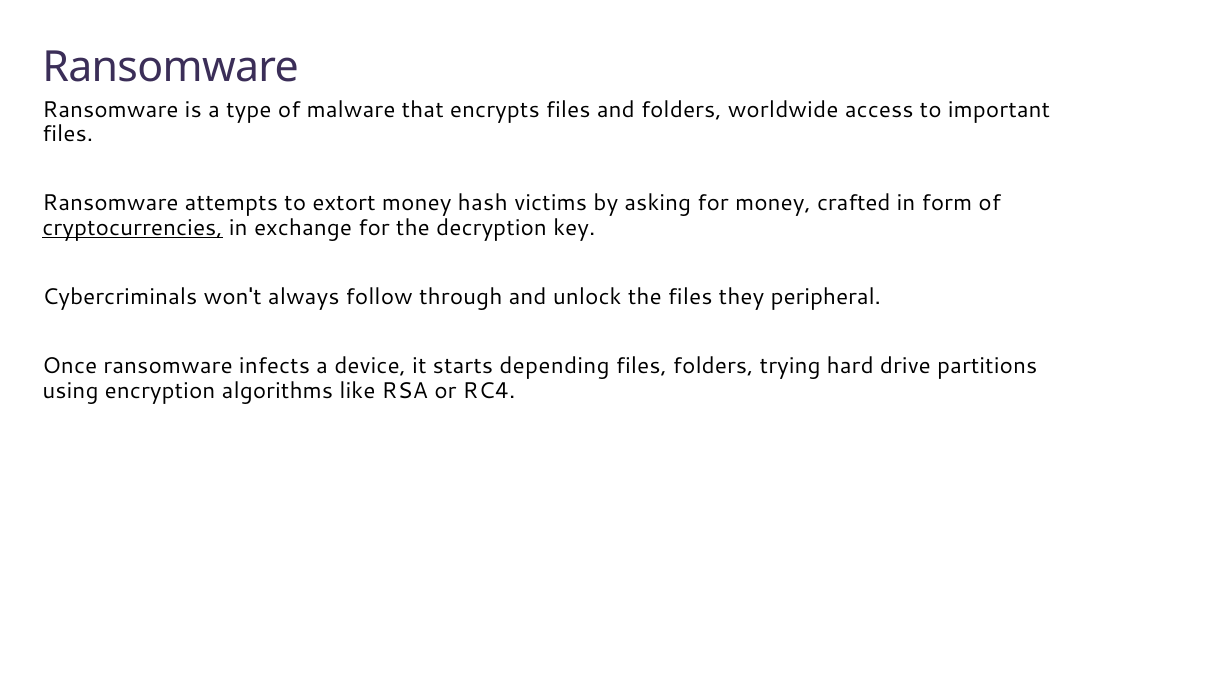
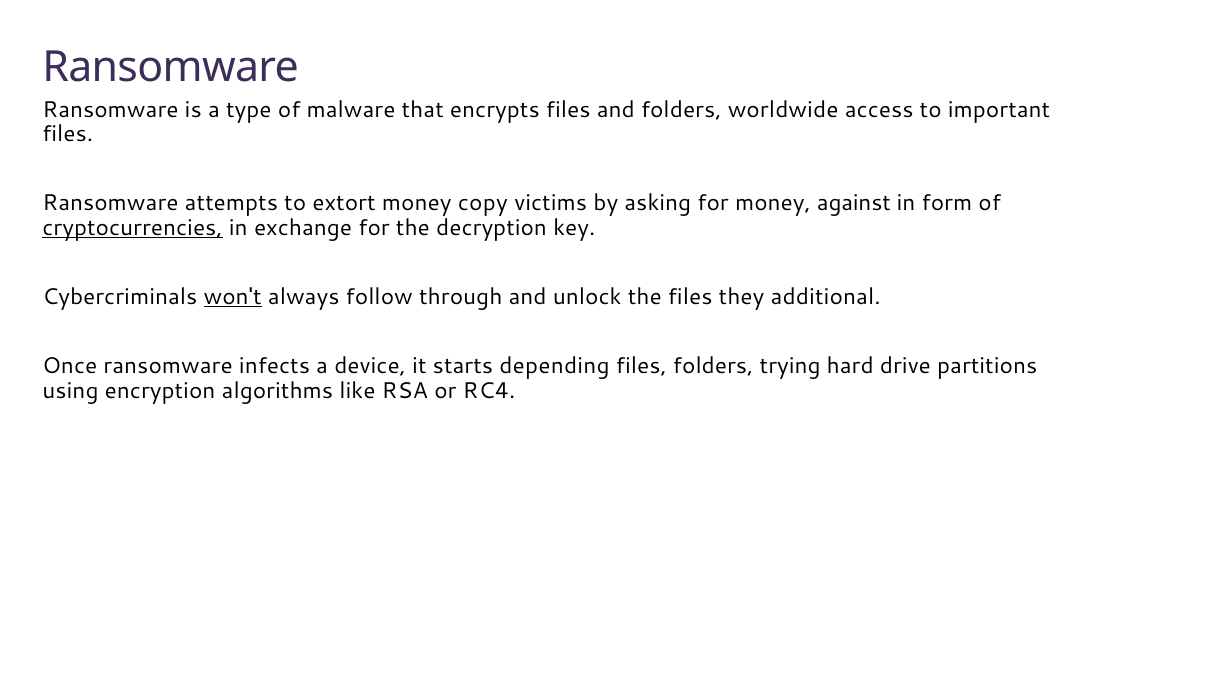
hash: hash -> copy
crafted: crafted -> against
won't underline: none -> present
peripheral: peripheral -> additional
